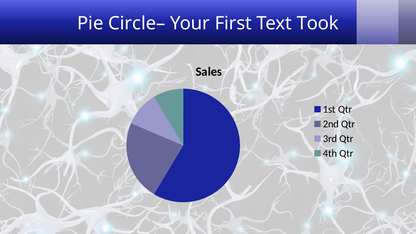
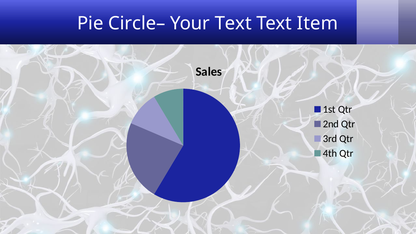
Your First: First -> Text
Took: Took -> Item
